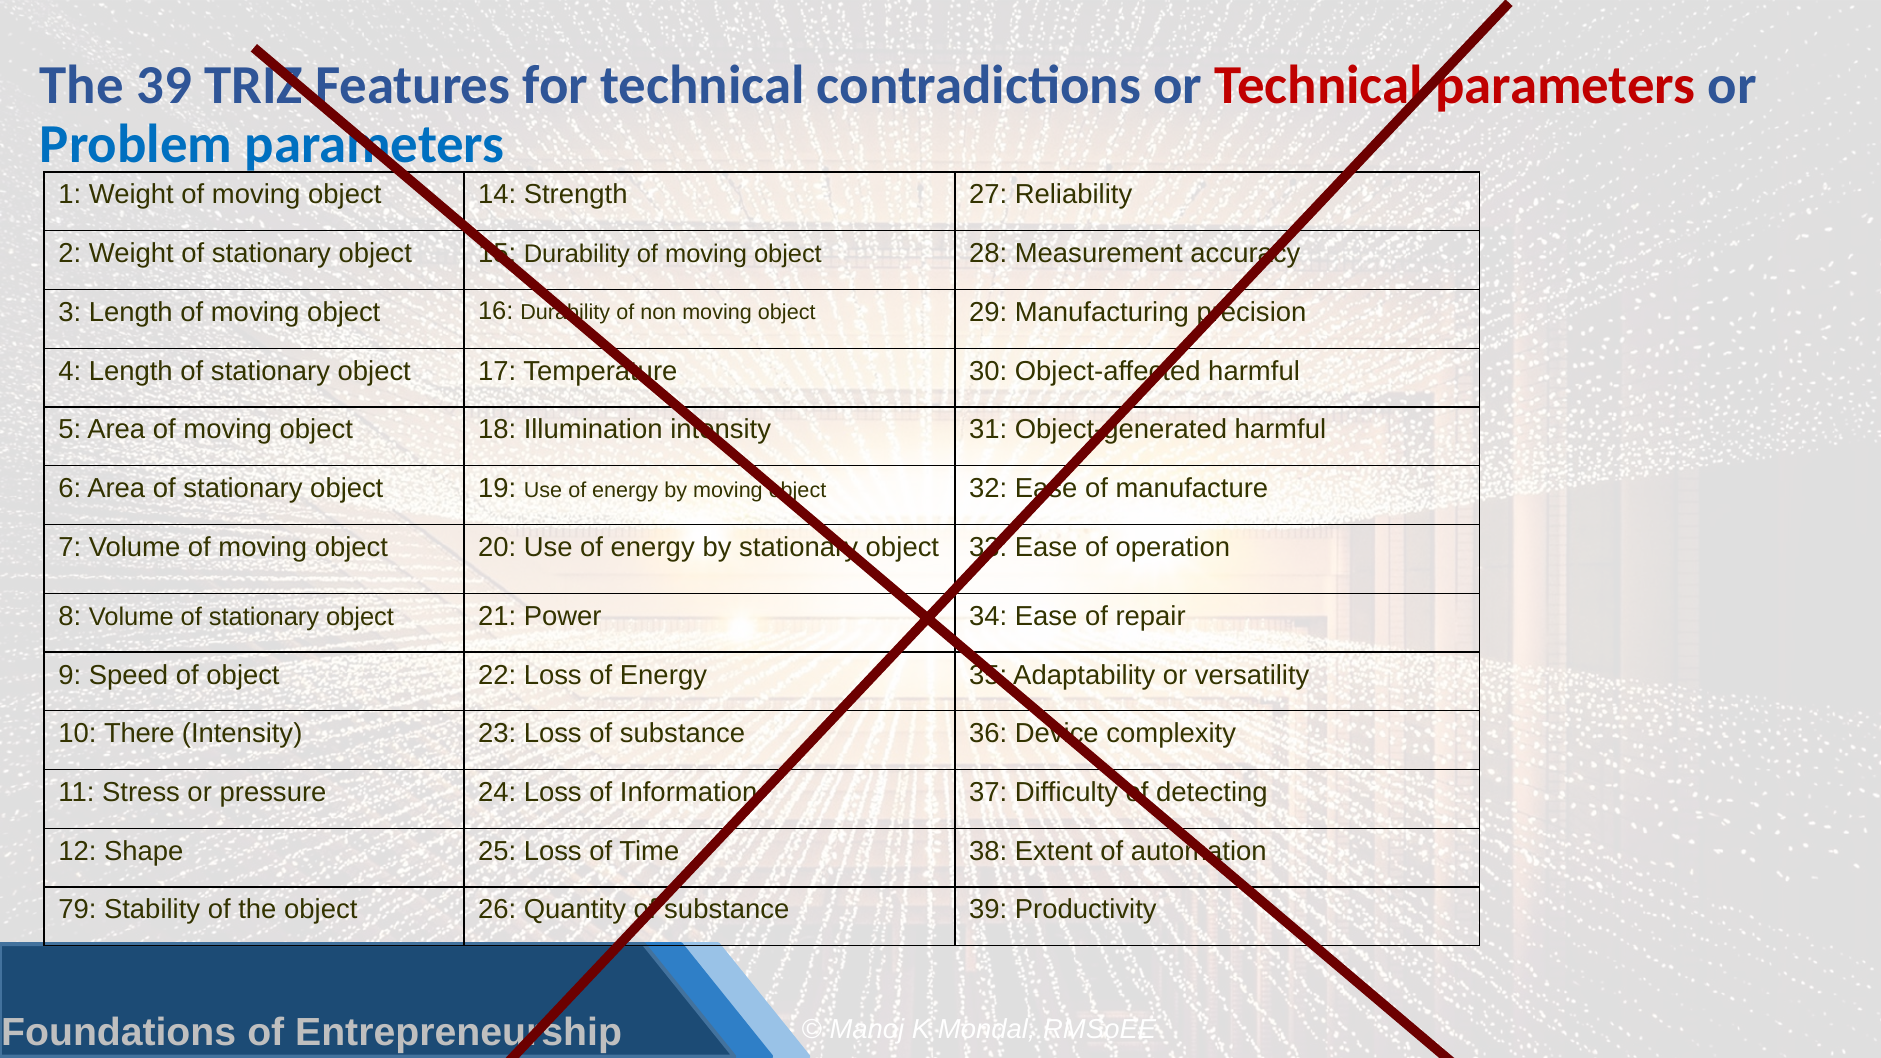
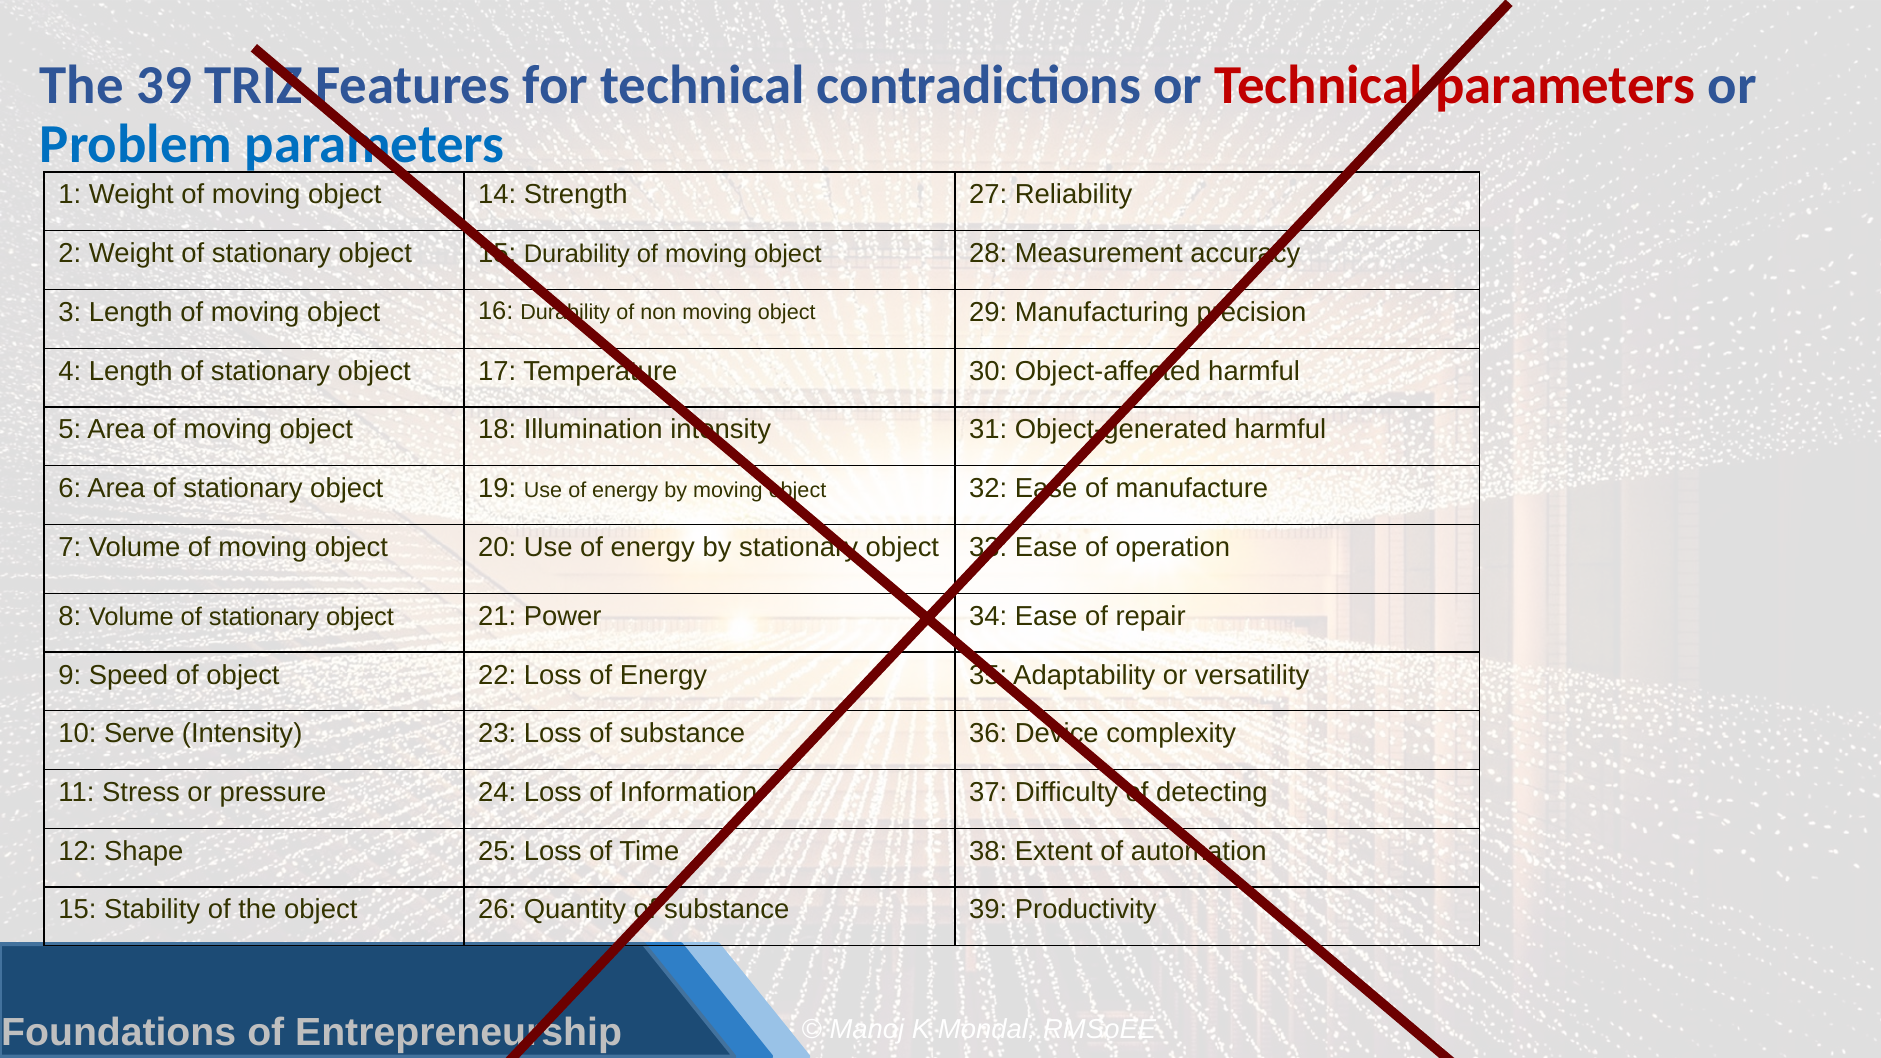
There: There -> Serve
79 at (77, 910): 79 -> 15
